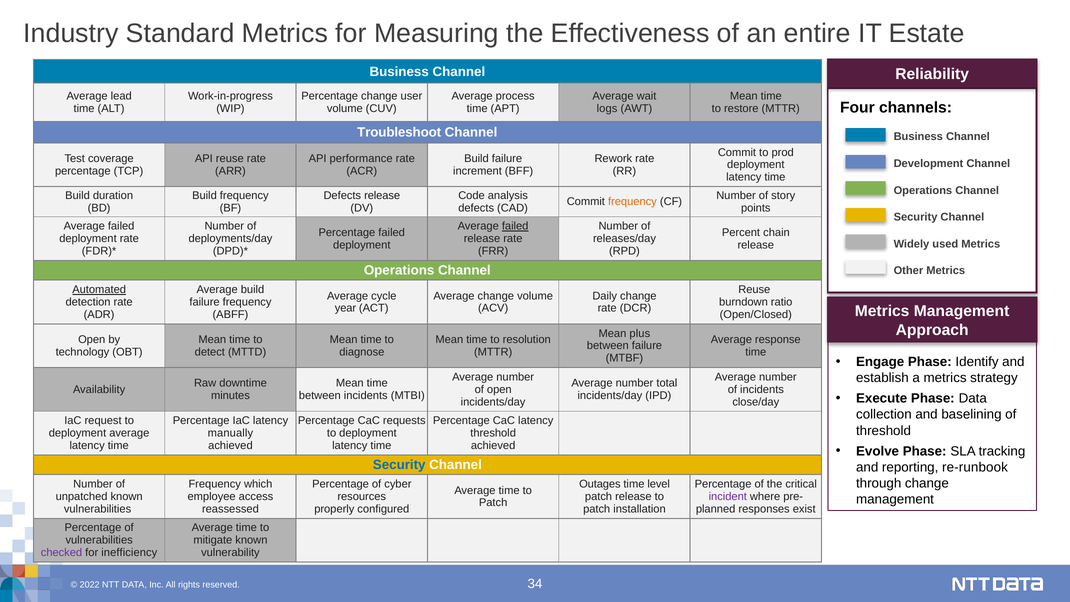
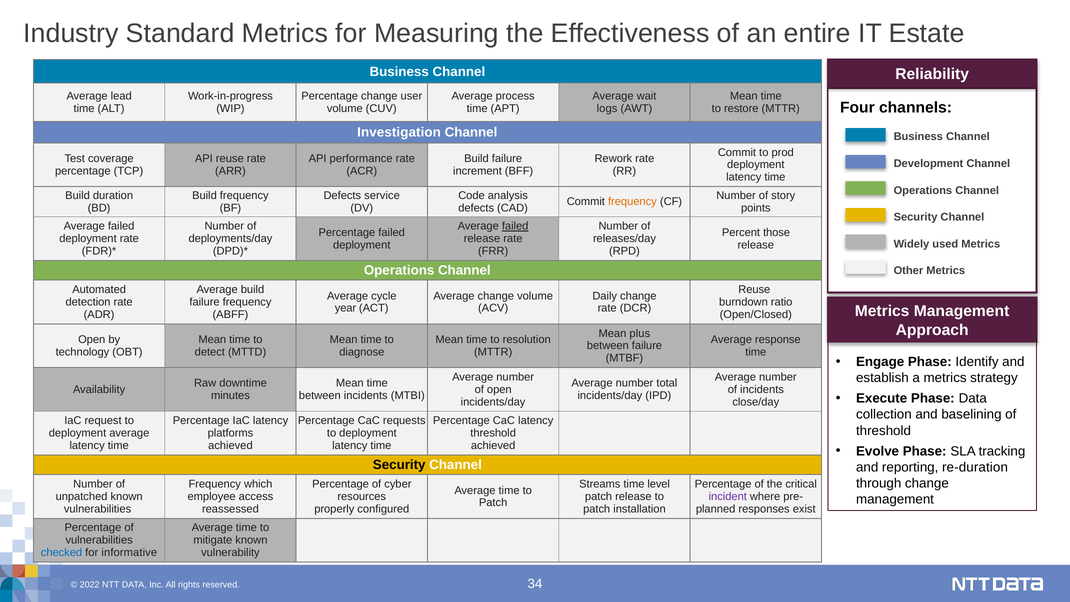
Troubleshoot: Troubleshoot -> Investigation
Defects release: release -> service
chain: chain -> those
Automated underline: present -> none
manually: manually -> platforms
Security at (399, 465) colour: blue -> black
re-runbook: re-runbook -> re-duration
Outages: Outages -> Streams
checked colour: purple -> blue
inefficiency: inefficiency -> informative
